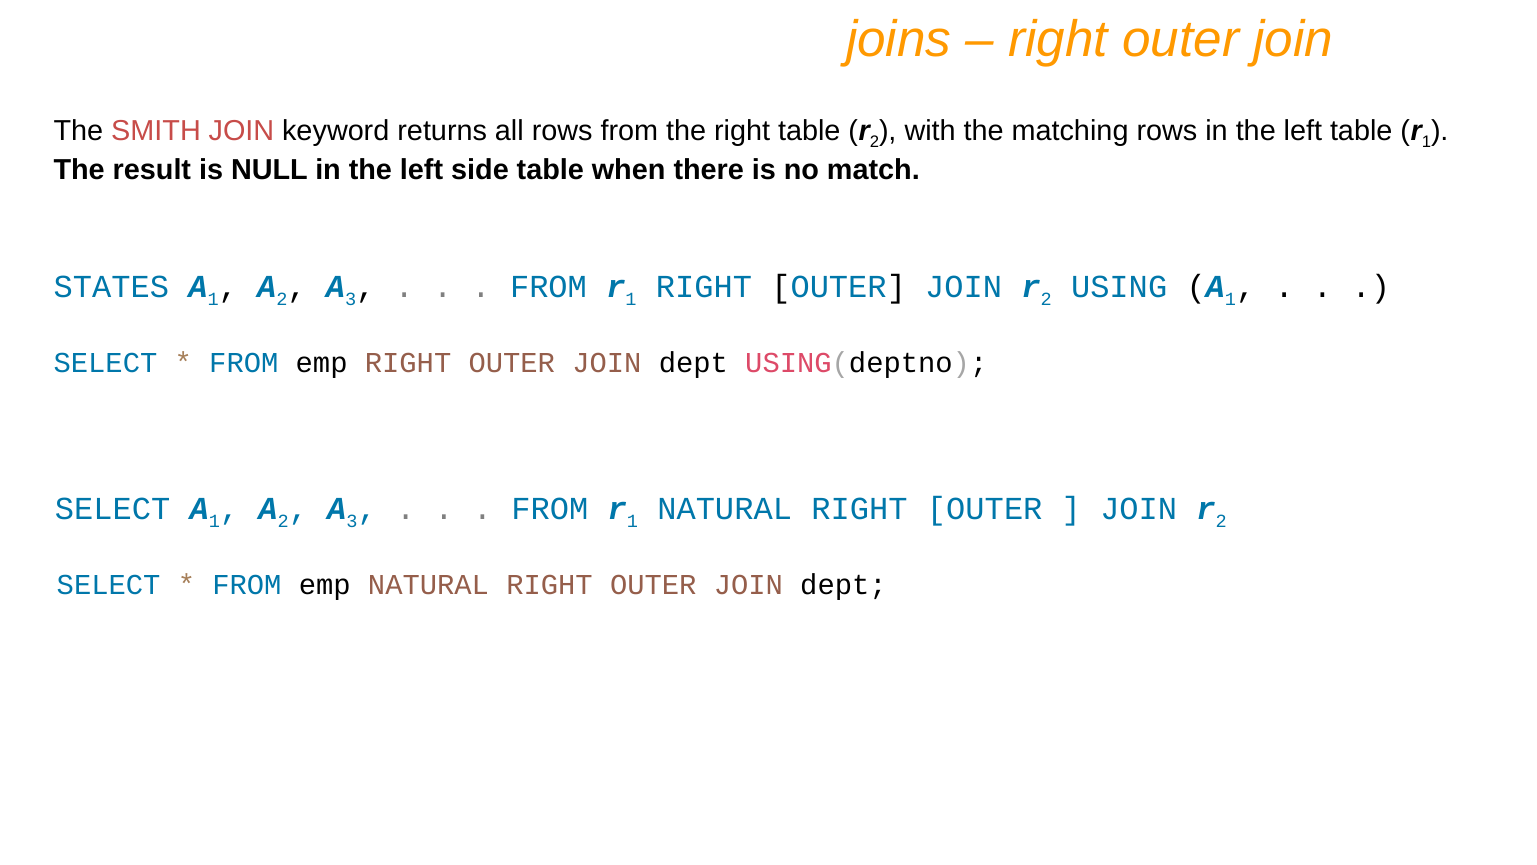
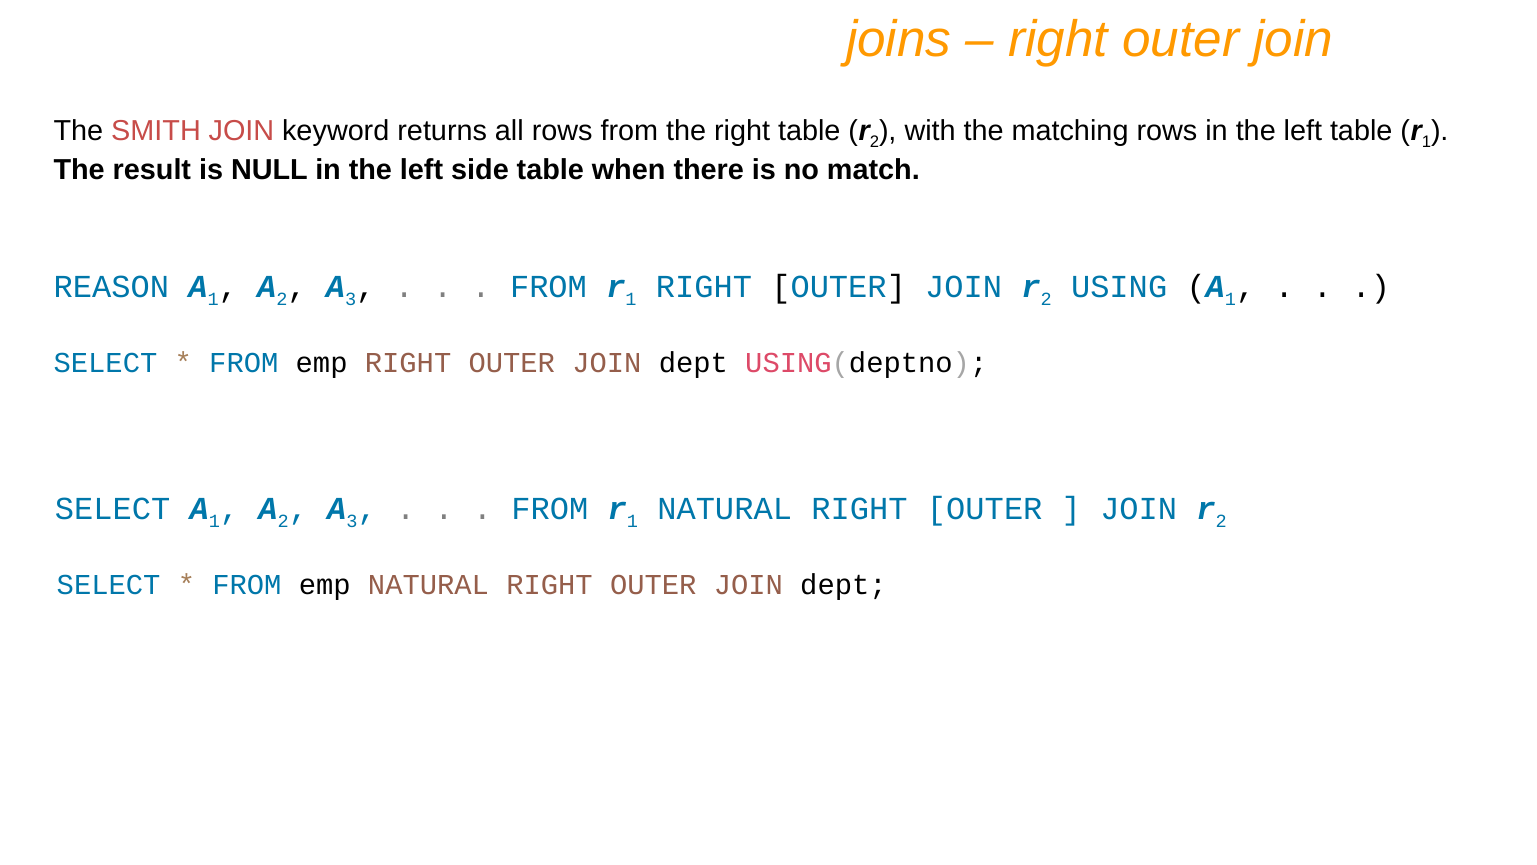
STATES: STATES -> REASON
